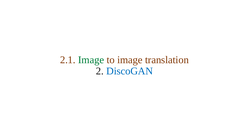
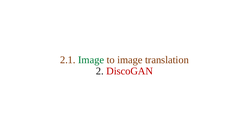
DiscoGAN colour: blue -> red
